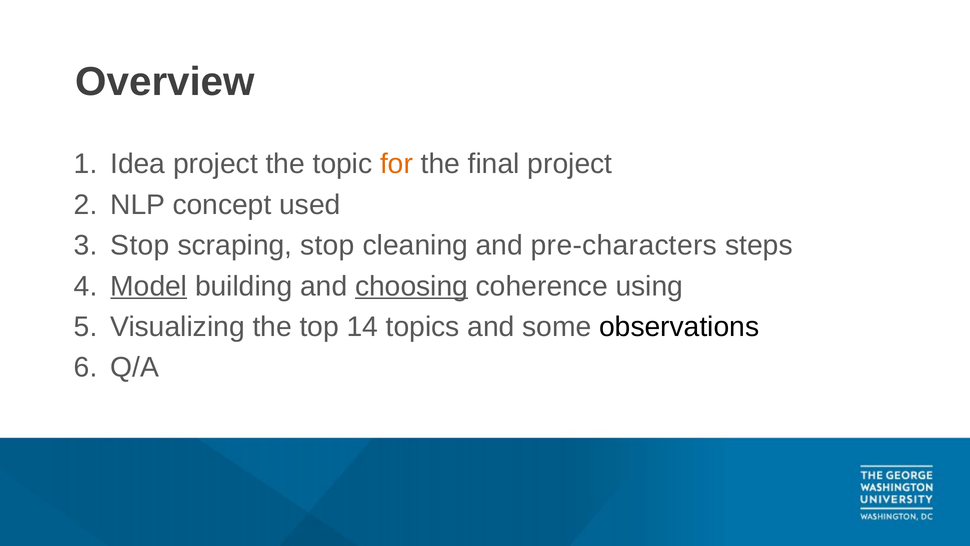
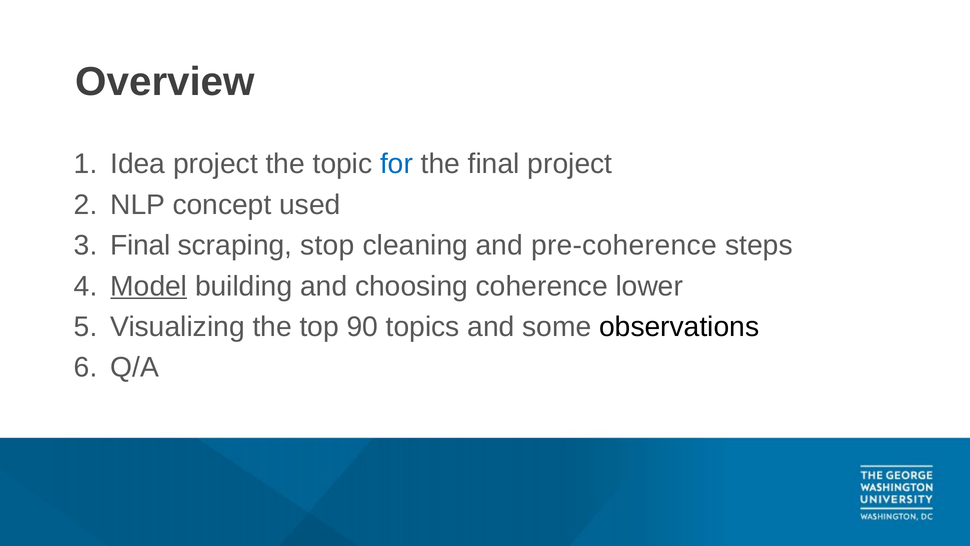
for colour: orange -> blue
Stop at (140, 245): Stop -> Final
pre-characters: pre-characters -> pre-coherence
choosing underline: present -> none
using: using -> lower
14: 14 -> 90
